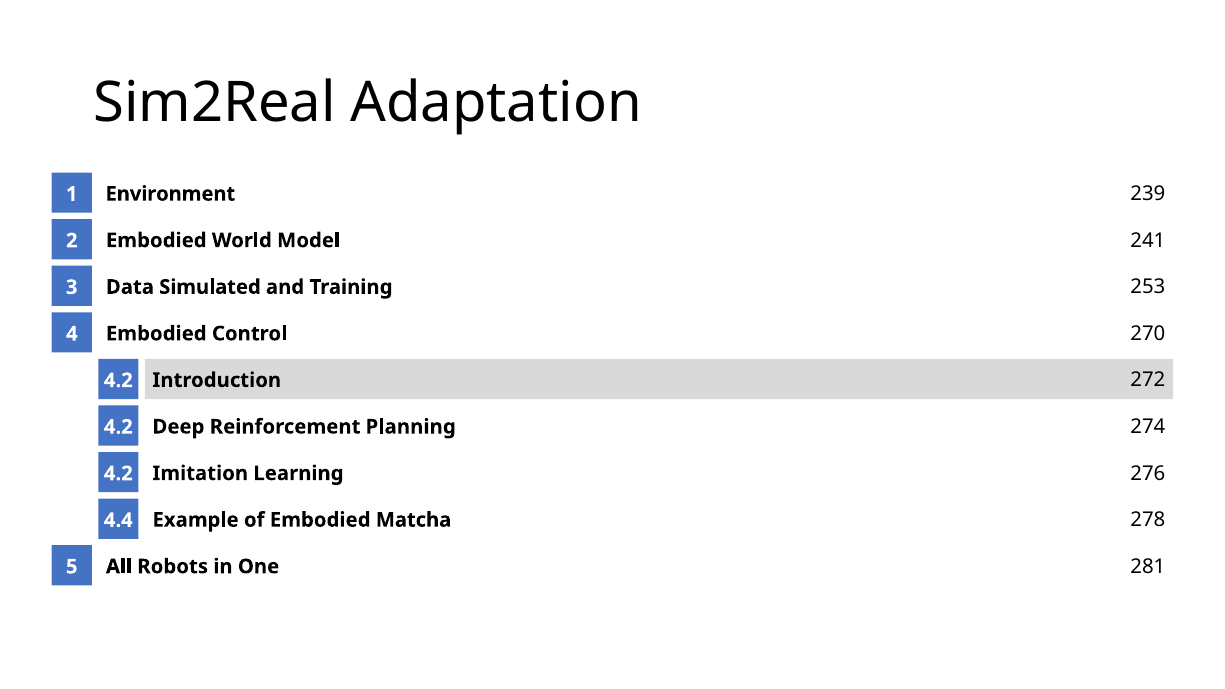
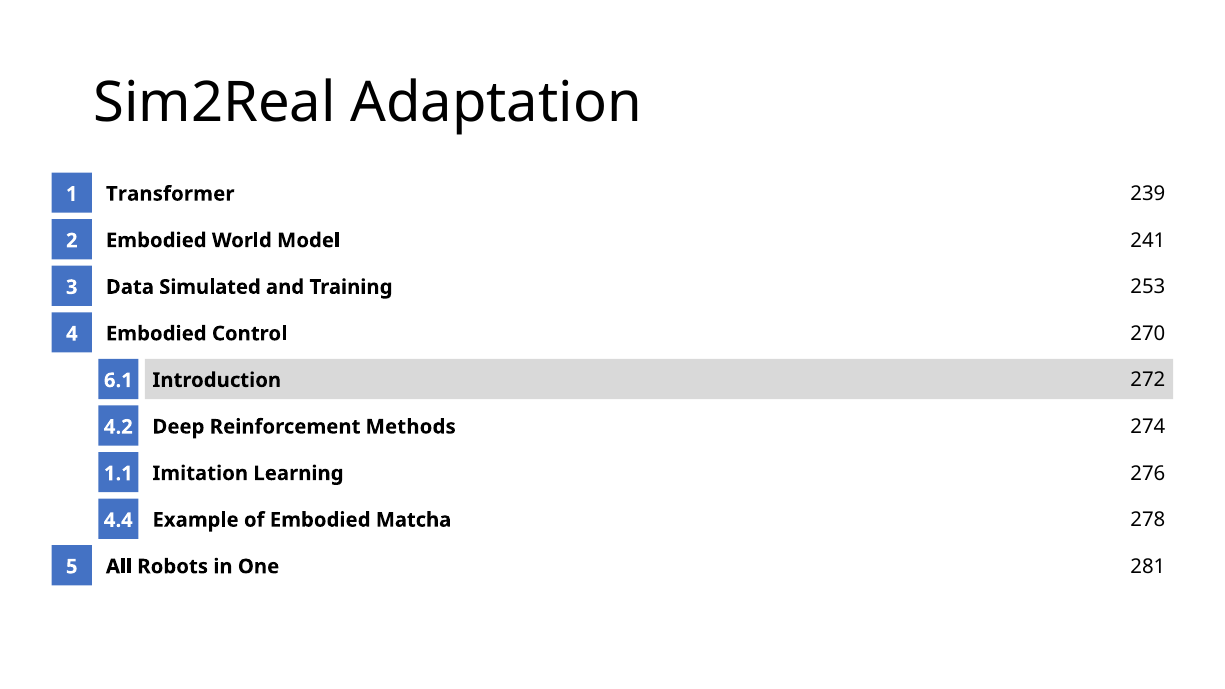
Environment: Environment -> Transformer
4.2 at (118, 380): 4.2 -> 6.1
Planning: Planning -> Methods
4.2 at (118, 474): 4.2 -> 1.1
